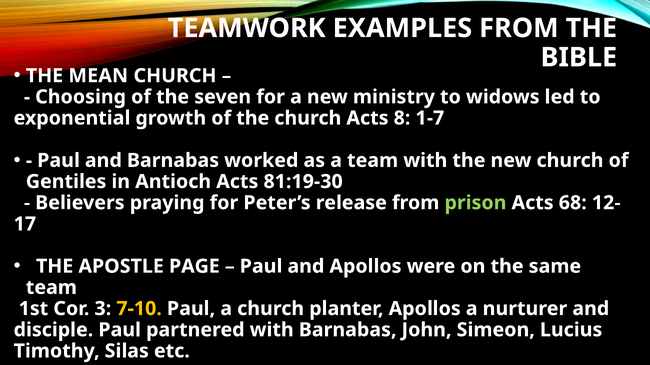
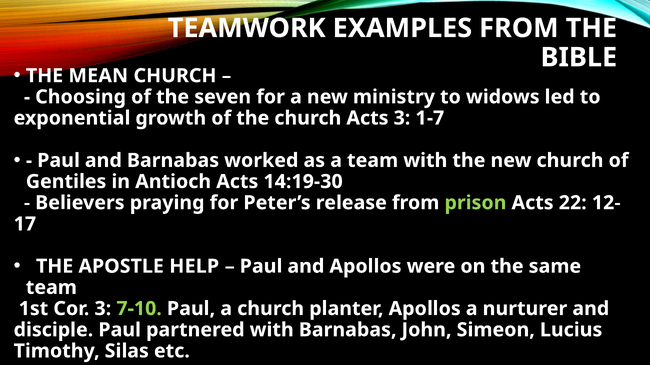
Acts 8: 8 -> 3
81:19-30: 81:19-30 -> 14:19-30
68: 68 -> 22
PAGE: PAGE -> HELP
7-10 colour: yellow -> light green
